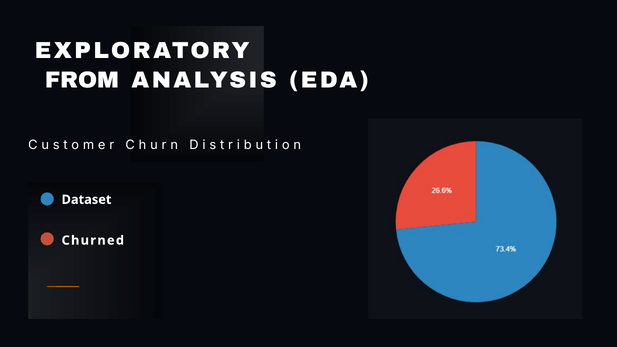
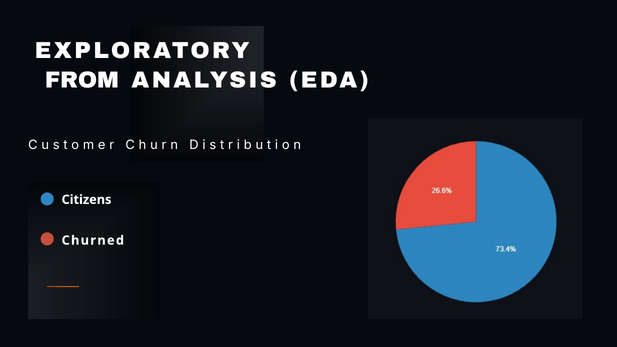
Dataset: Dataset -> Citizens
